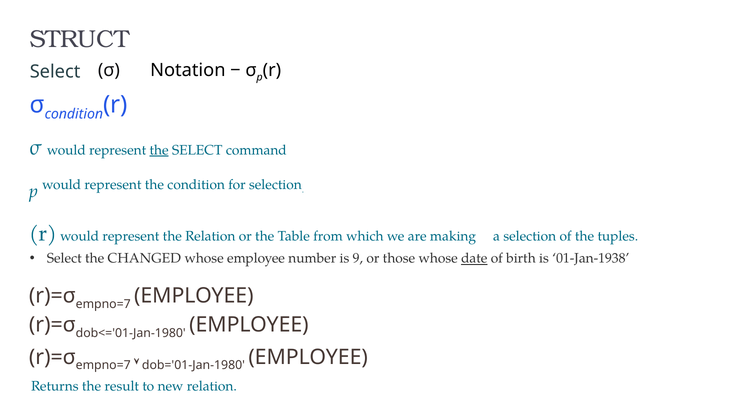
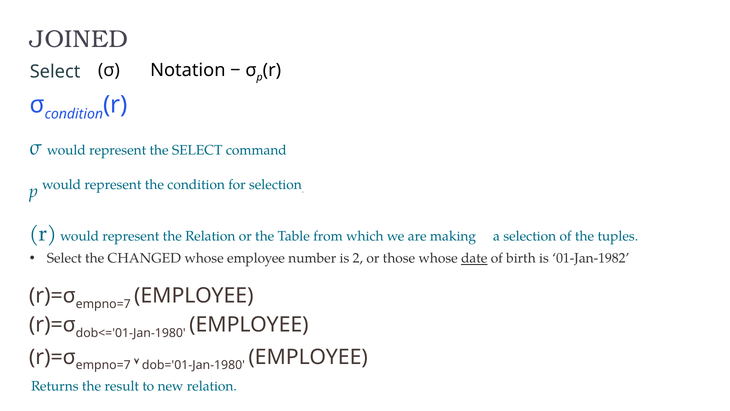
STRUCT: STRUCT -> JOINED
the at (159, 150) underline: present -> none
9: 9 -> 2
01-Jan-1938: 01-Jan-1938 -> 01-Jan-1982
